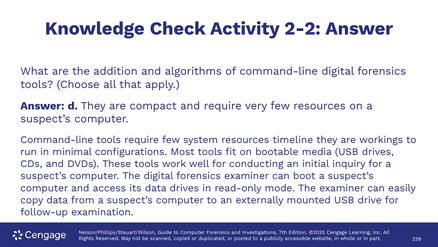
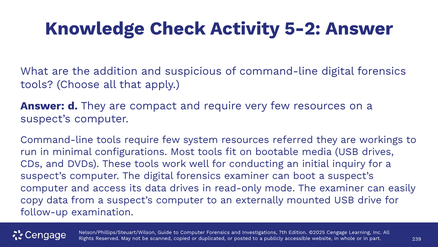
2-2: 2-2 -> 5-2
algorithms: algorithms -> suspicious
timeline: timeline -> referred
